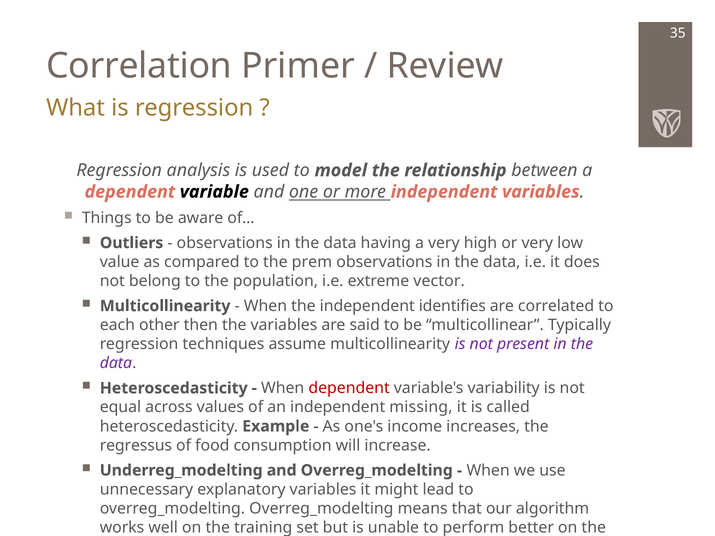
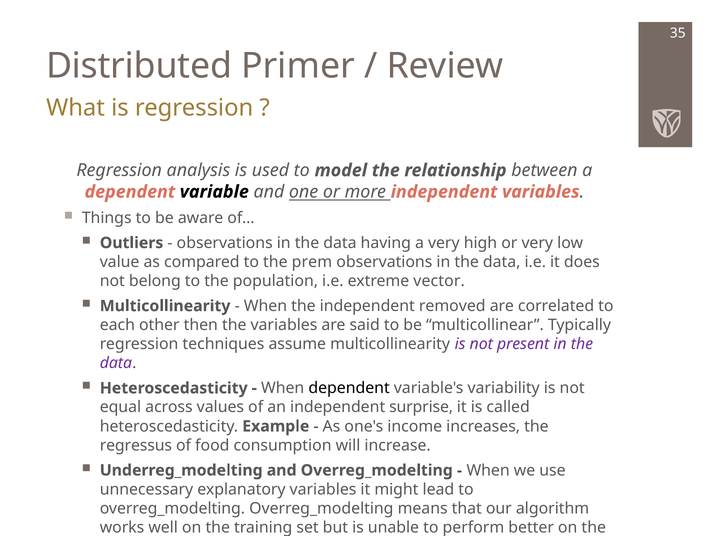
Correlation: Correlation -> Distributed
identifies: identifies -> removed
dependent at (349, 388) colour: red -> black
missing: missing -> surprise
